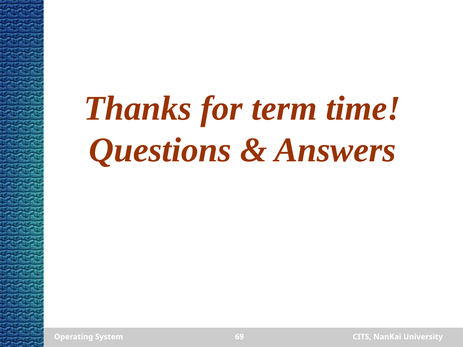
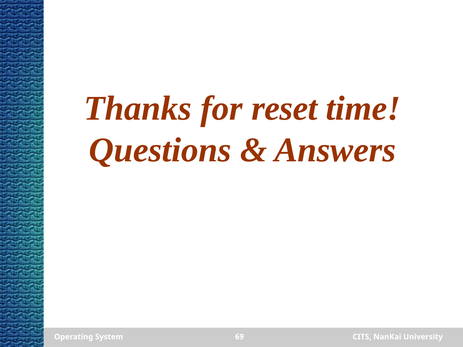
term: term -> reset
